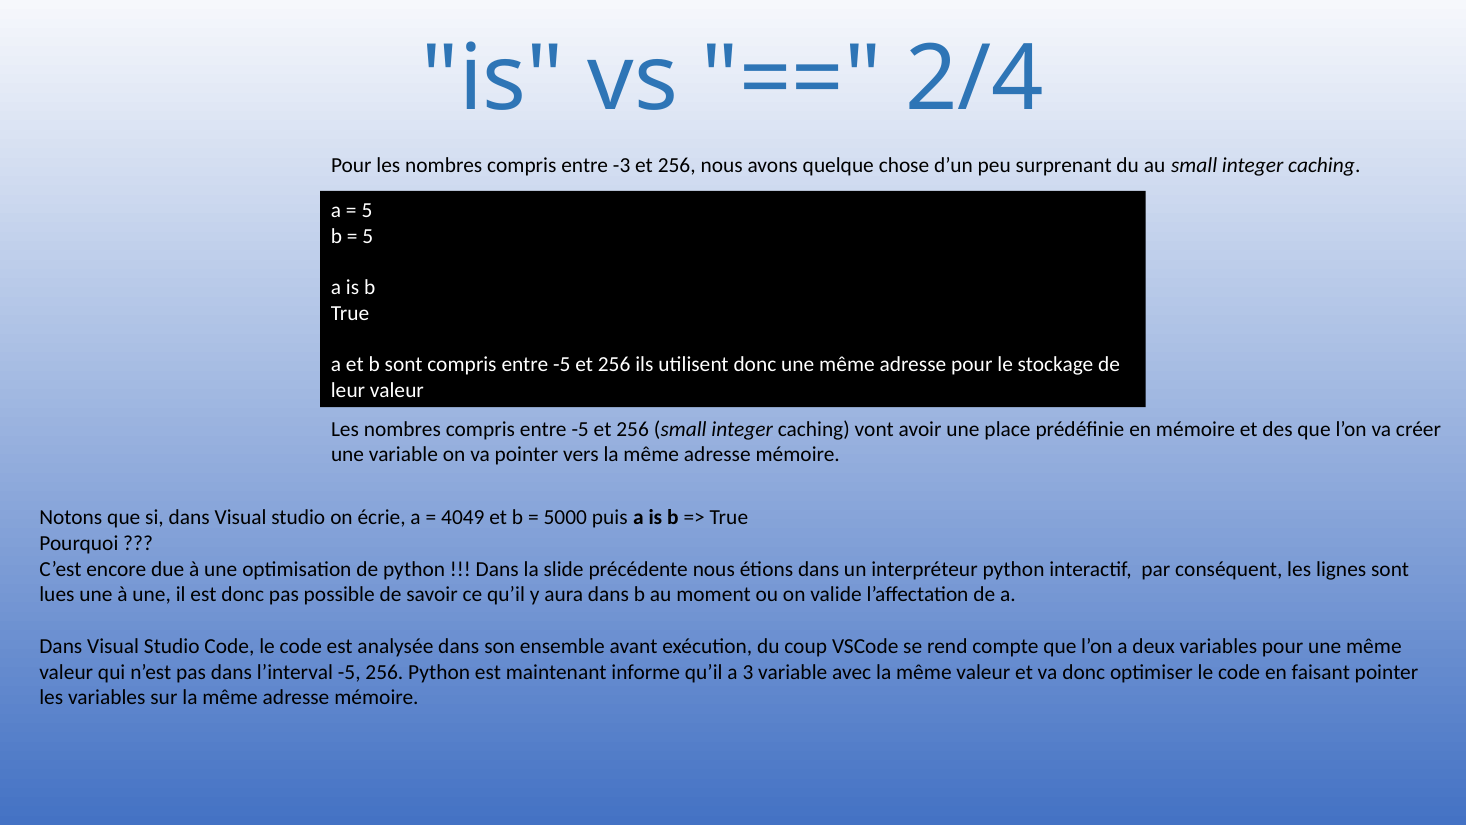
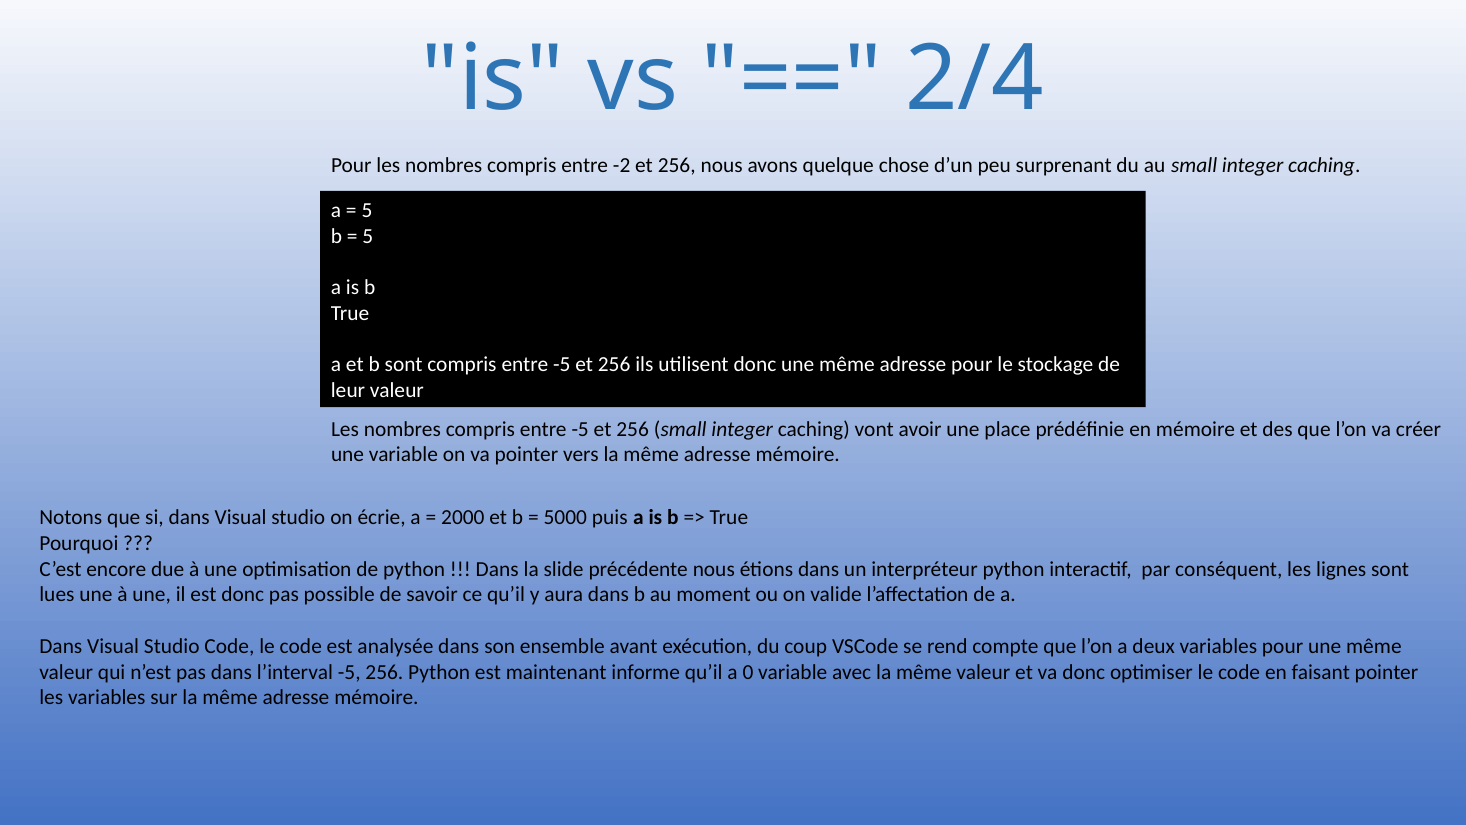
-3: -3 -> -2
4049: 4049 -> 2000
3: 3 -> 0
